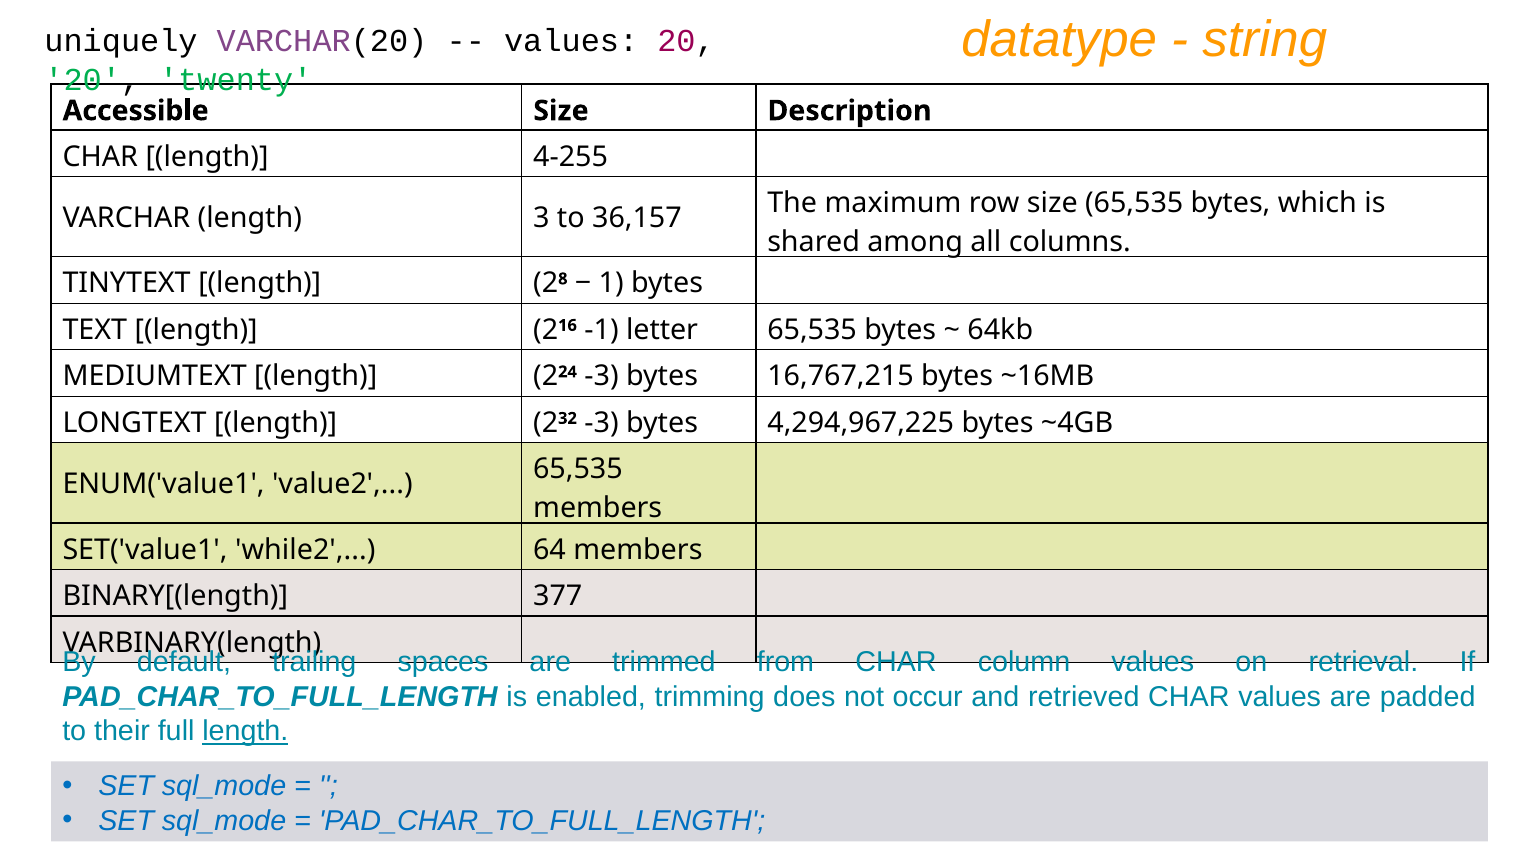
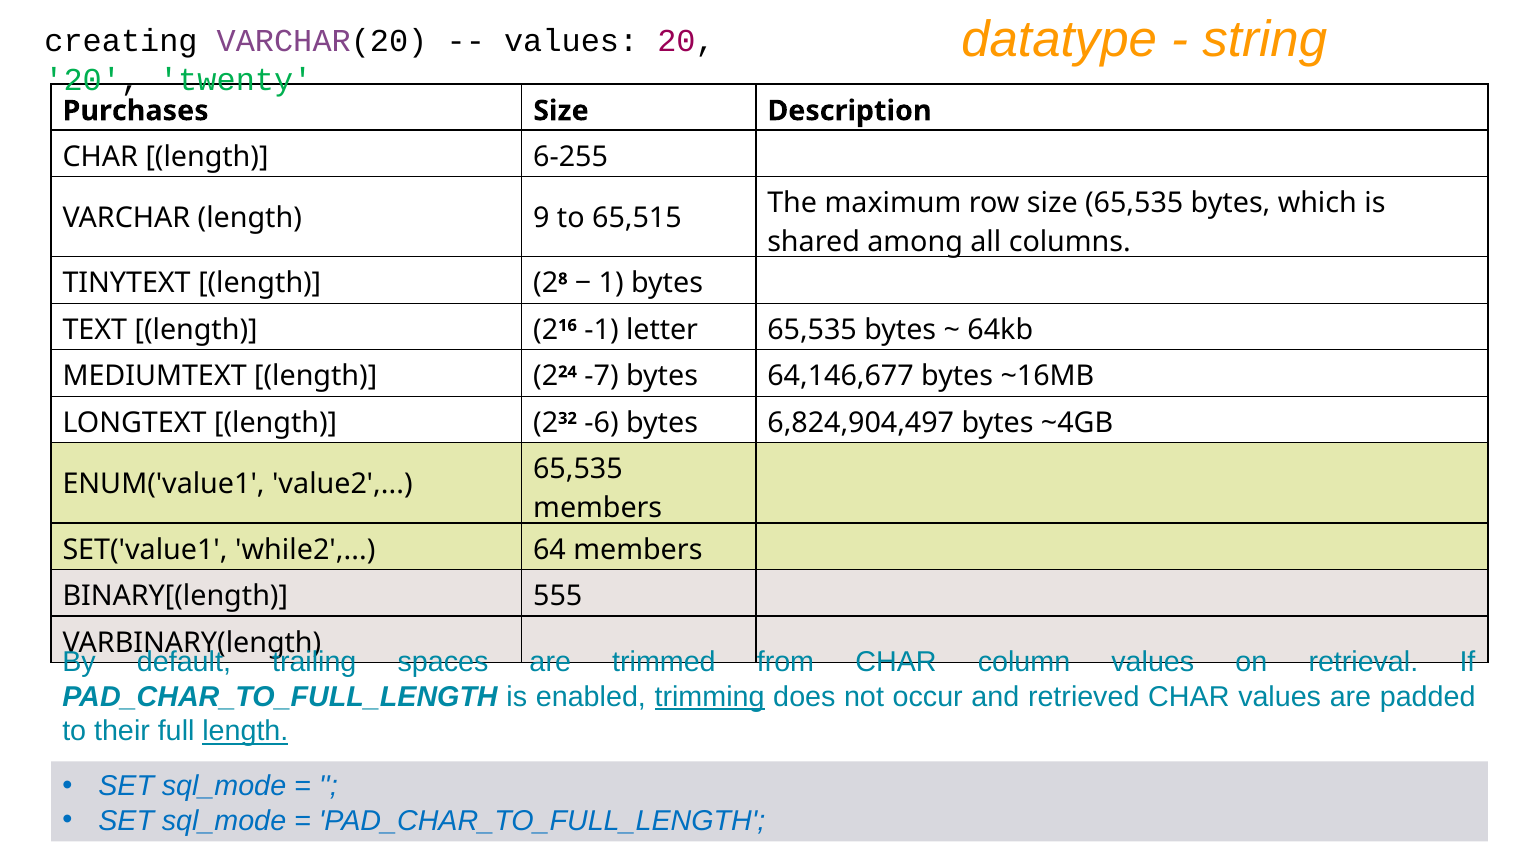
uniquely: uniquely -> creating
Accessible: Accessible -> Purchases
4-255: 4-255 -> 6-255
3: 3 -> 9
36,157: 36,157 -> 65,515
224 -3: -3 -> -7
16,767,215: 16,767,215 -> 64,146,677
232 -3: -3 -> -6
4,294,967,225: 4,294,967,225 -> 6,824,904,497
377: 377 -> 555
trimming underline: none -> present
